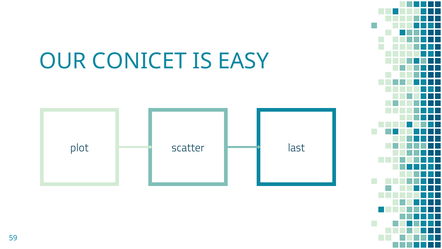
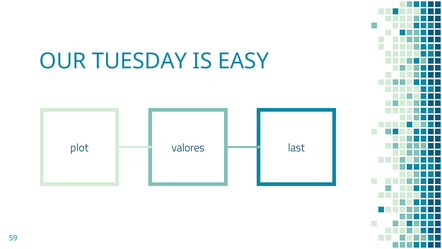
CONICET: CONICET -> TUESDAY
scatter: scatter -> valores
